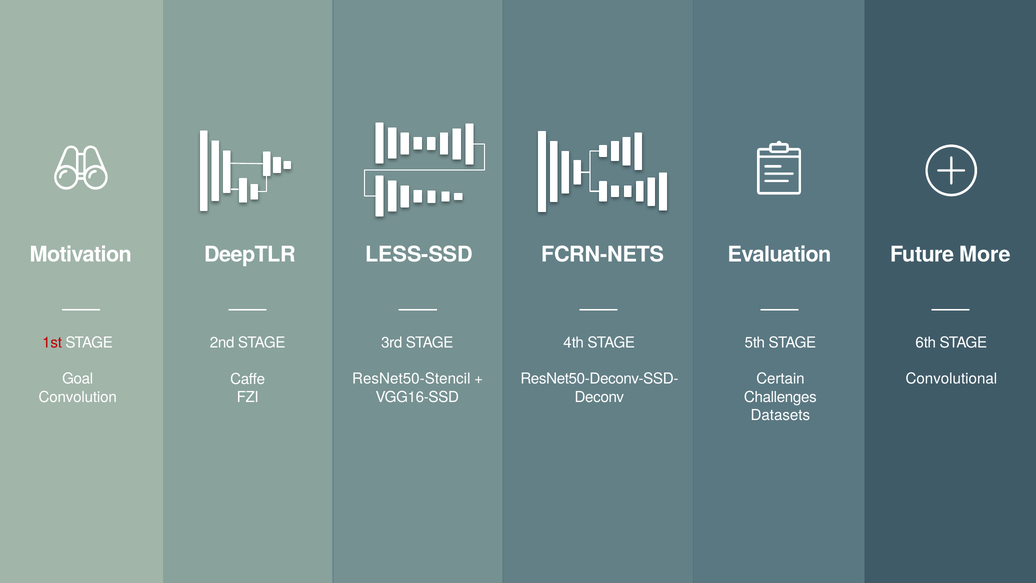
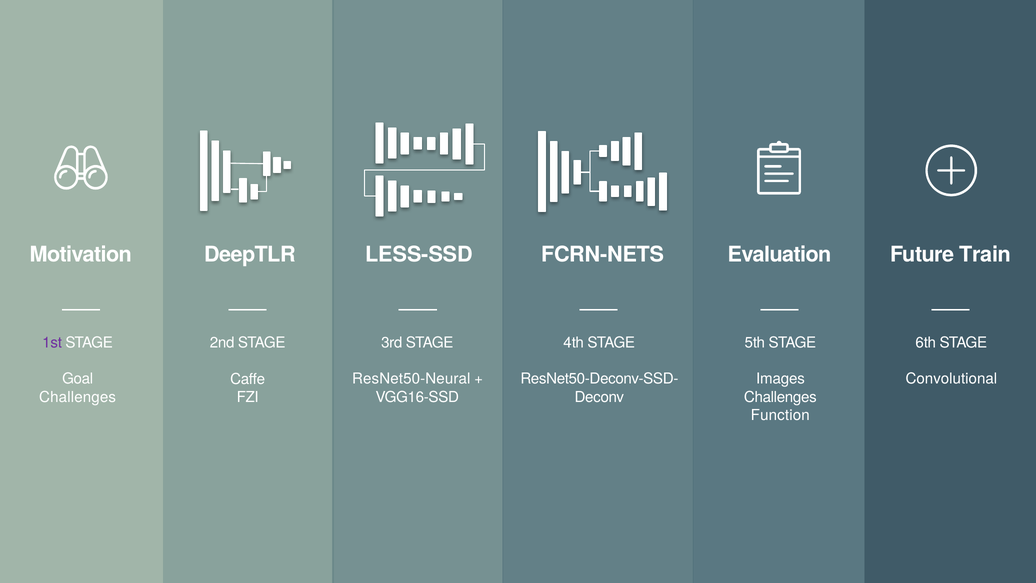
More: More -> Train
1st colour: red -> purple
ResNet50-Stencil: ResNet50-Stencil -> ResNet50-Neural
Certain: Certain -> Images
Convolution at (78, 397): Convolution -> Challenges
Datasets: Datasets -> Function
